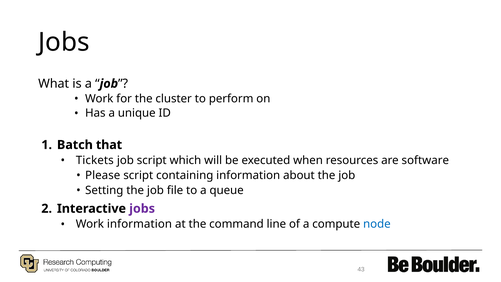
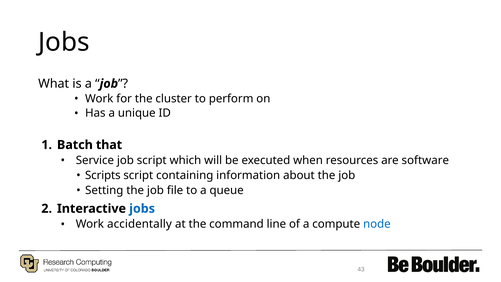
Tickets: Tickets -> Service
Please: Please -> Scripts
jobs at (142, 208) colour: purple -> blue
Work information: information -> accidentally
